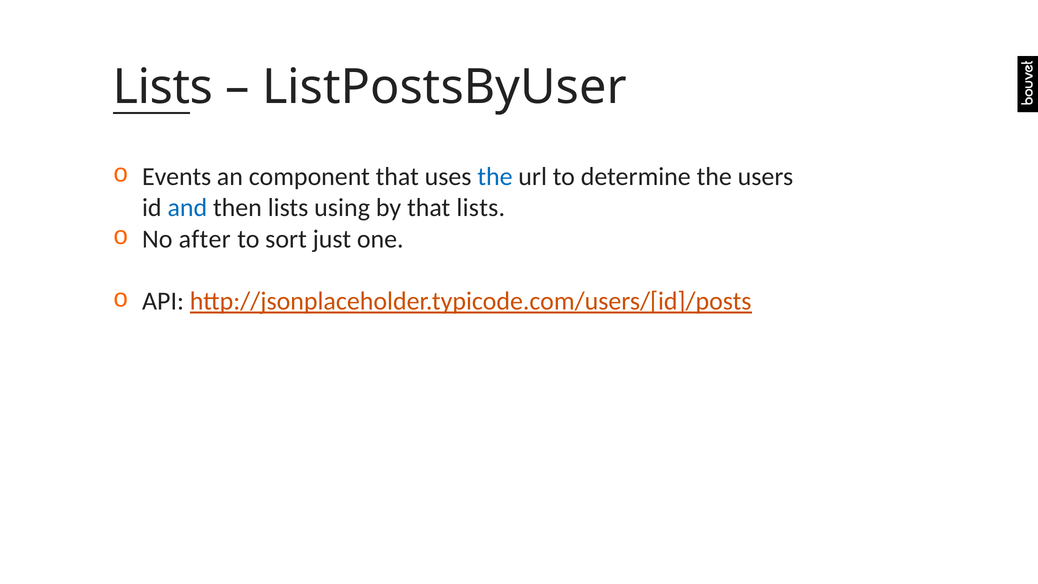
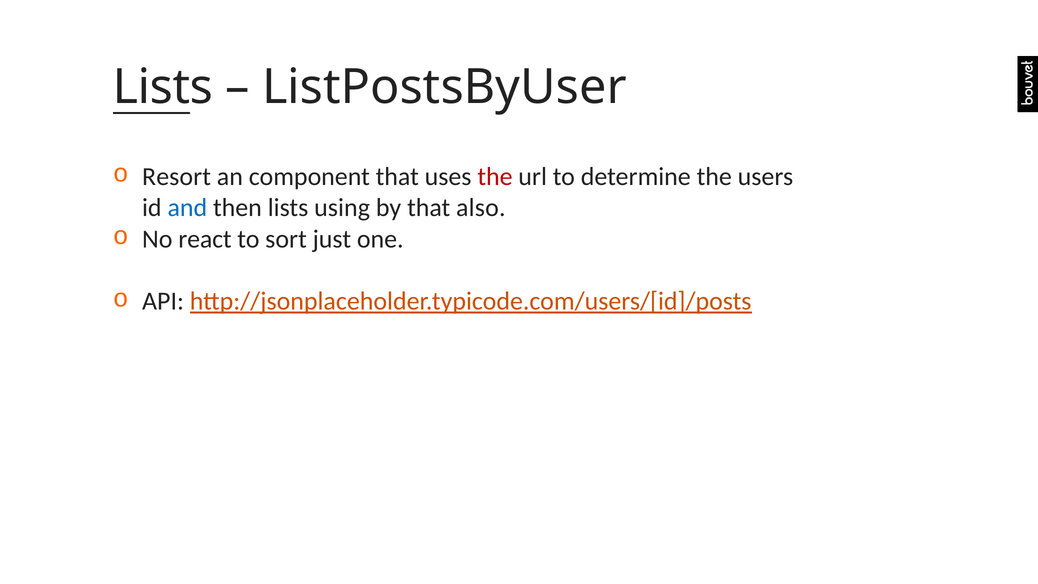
Events: Events -> Resort
the at (495, 177) colour: blue -> red
that lists: lists -> also
after: after -> react
